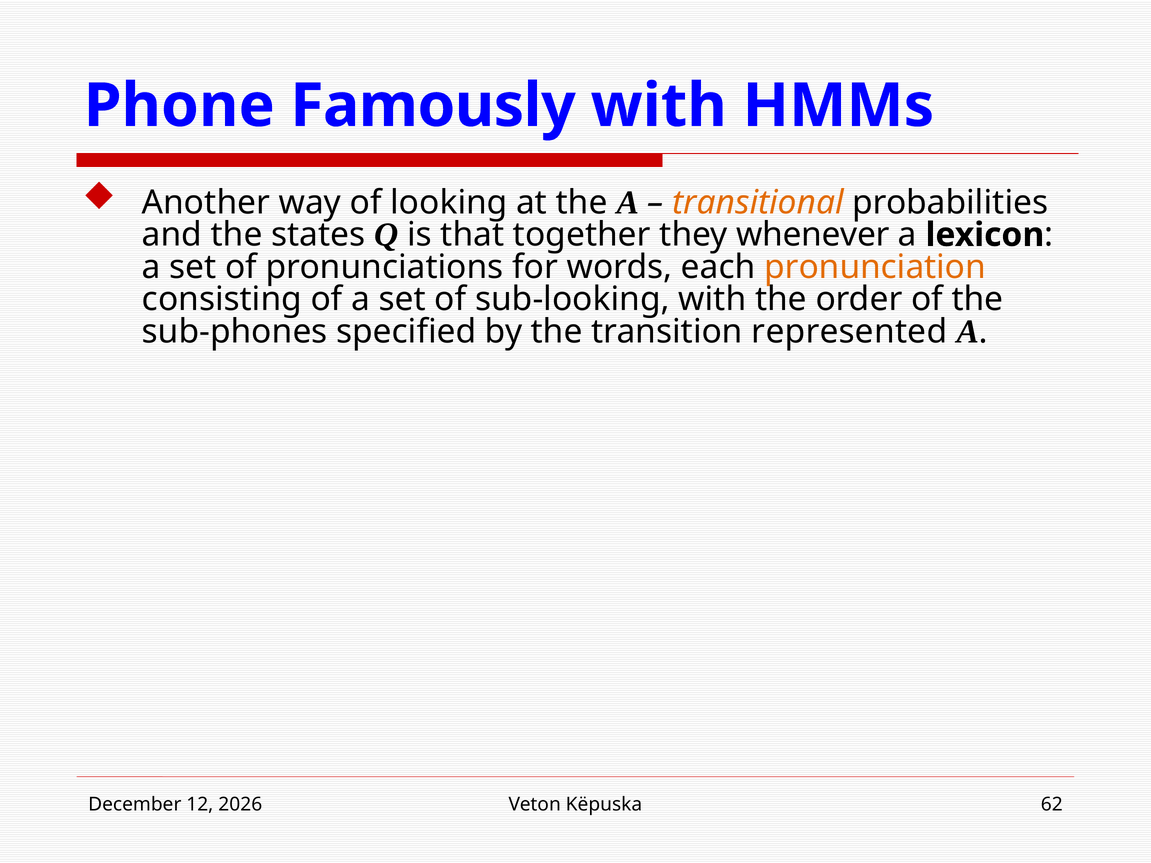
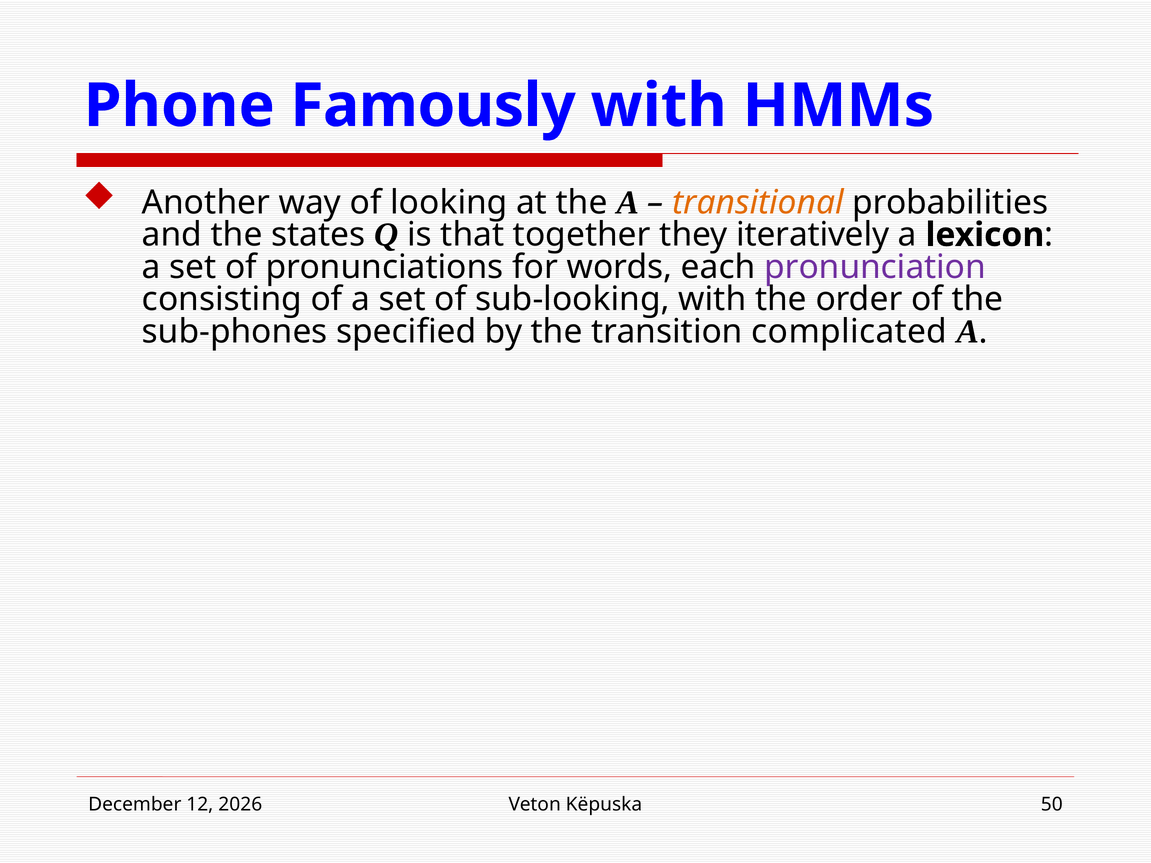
whenever: whenever -> iteratively
pronunciation colour: orange -> purple
represented: represented -> complicated
62: 62 -> 50
